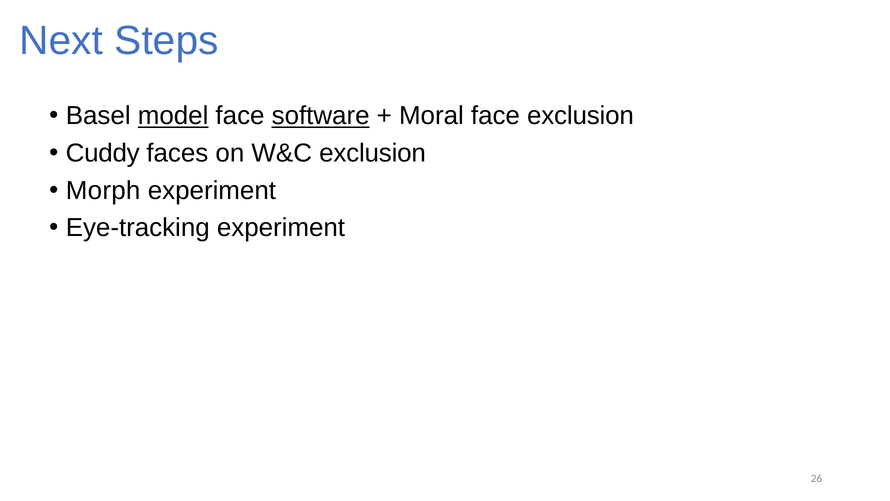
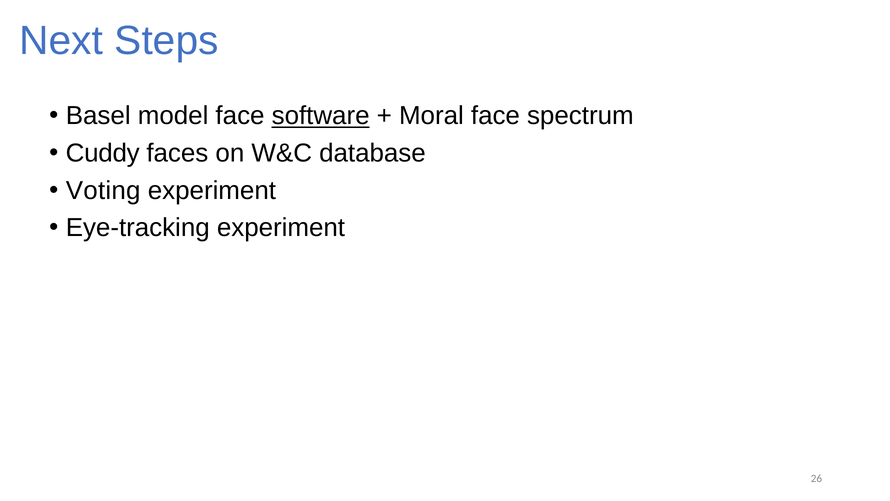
model underline: present -> none
face exclusion: exclusion -> spectrum
W&C exclusion: exclusion -> database
Morph: Morph -> Voting
